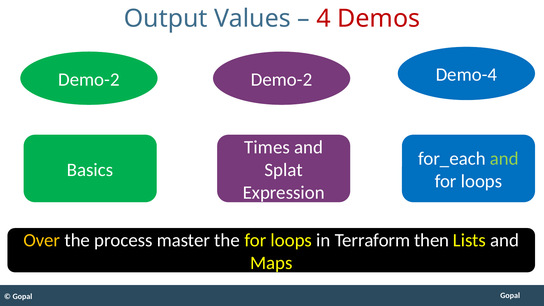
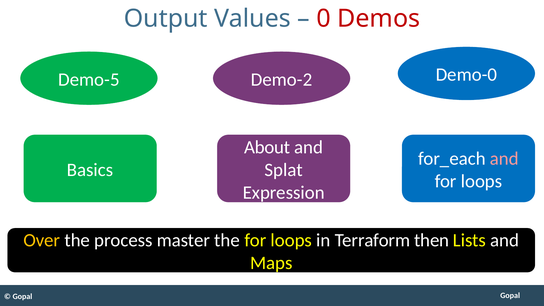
4: 4 -> 0
Demo-2 at (89, 80): Demo-2 -> Demo-5
Demo-4: Demo-4 -> Demo-0
Times: Times -> About
and at (504, 158) colour: light green -> pink
